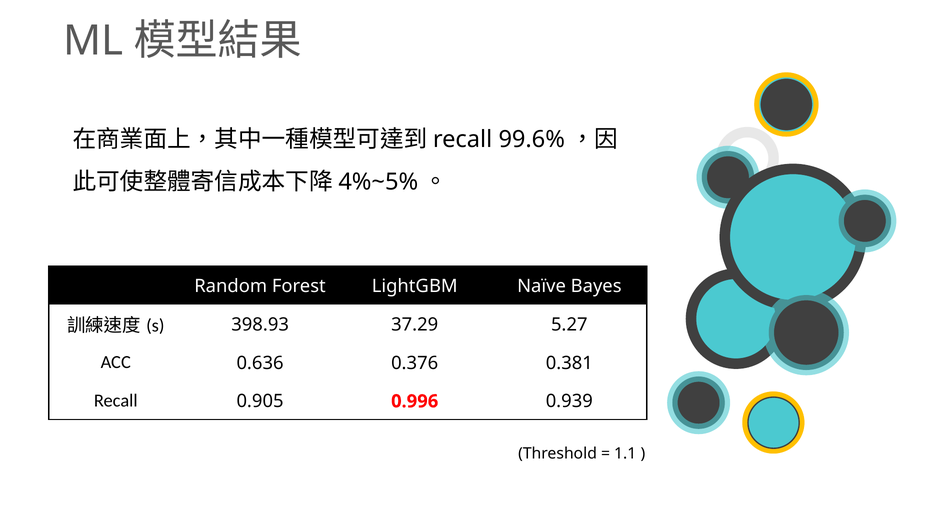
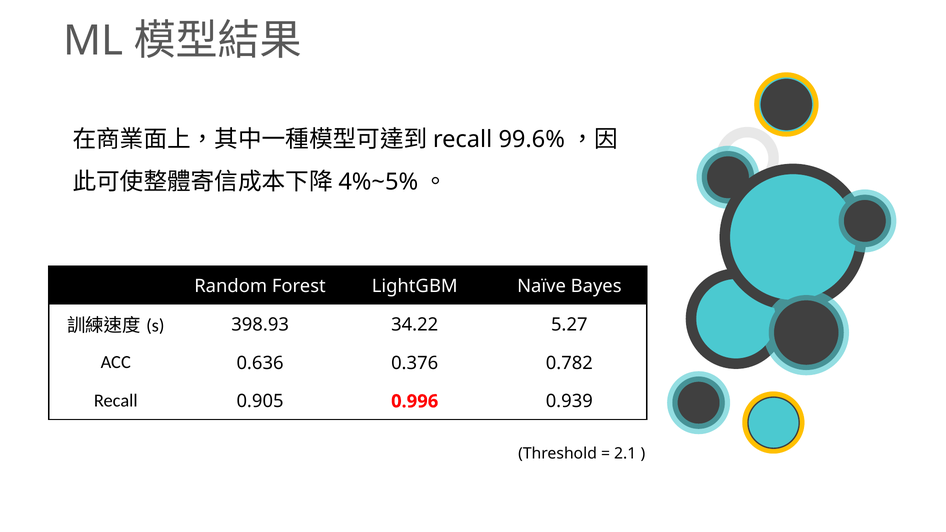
37.29: 37.29 -> 34.22
0.381: 0.381 -> 0.782
1.1: 1.1 -> 2.1
